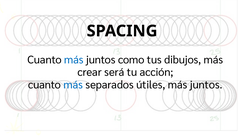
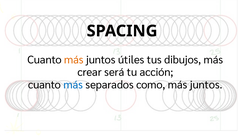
más at (74, 60) colour: blue -> orange
como: como -> útiles
útiles: útiles -> como
